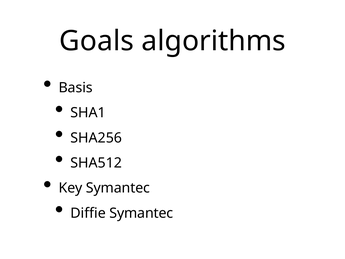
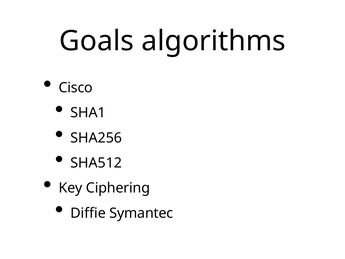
Basis: Basis -> Cisco
Key Symantec: Symantec -> Ciphering
